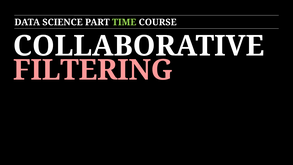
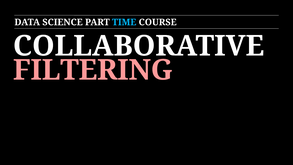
TIME colour: light green -> light blue
